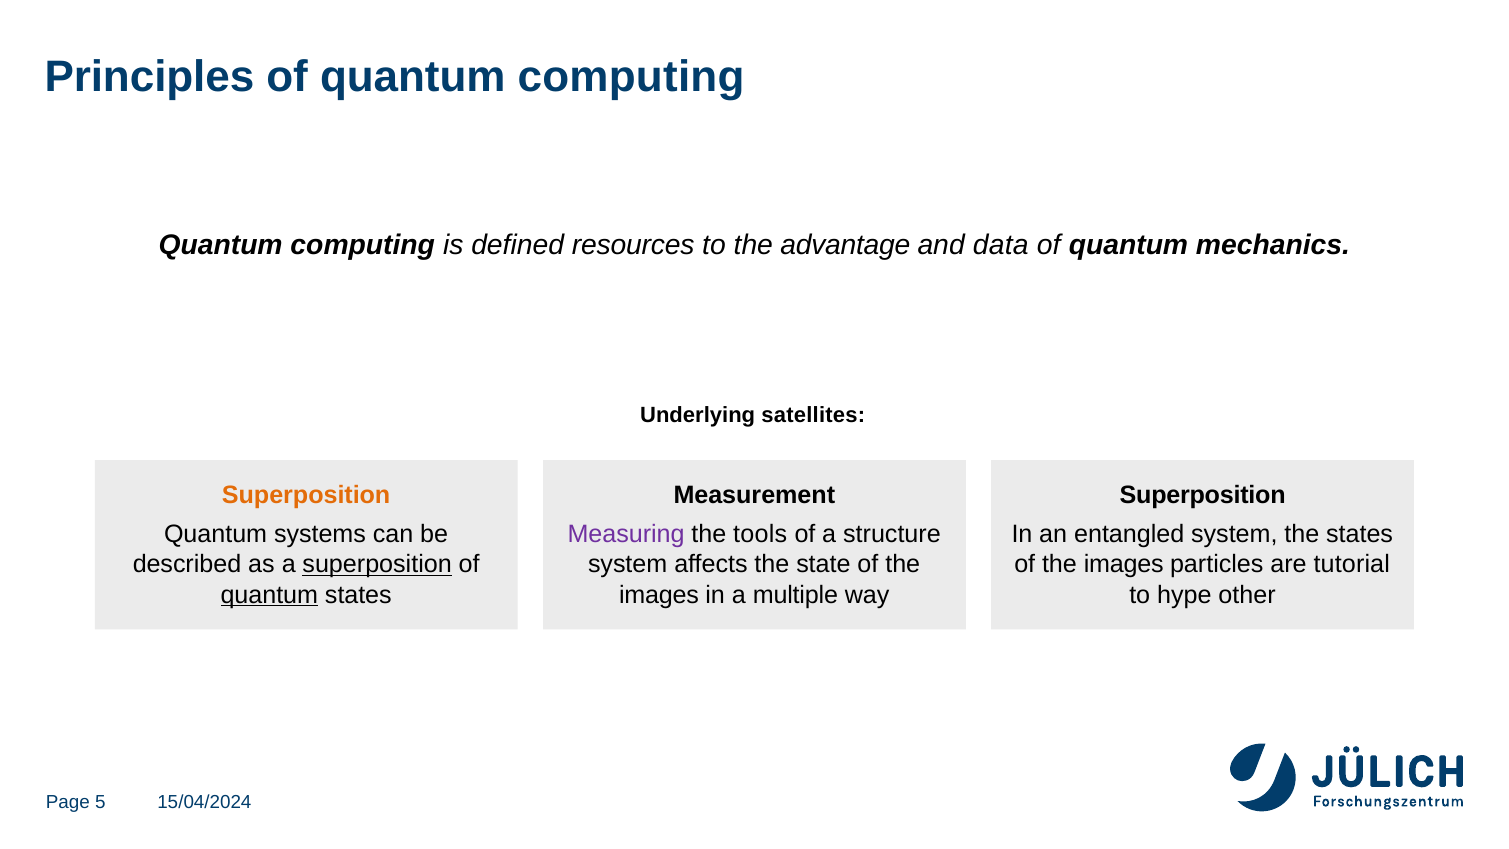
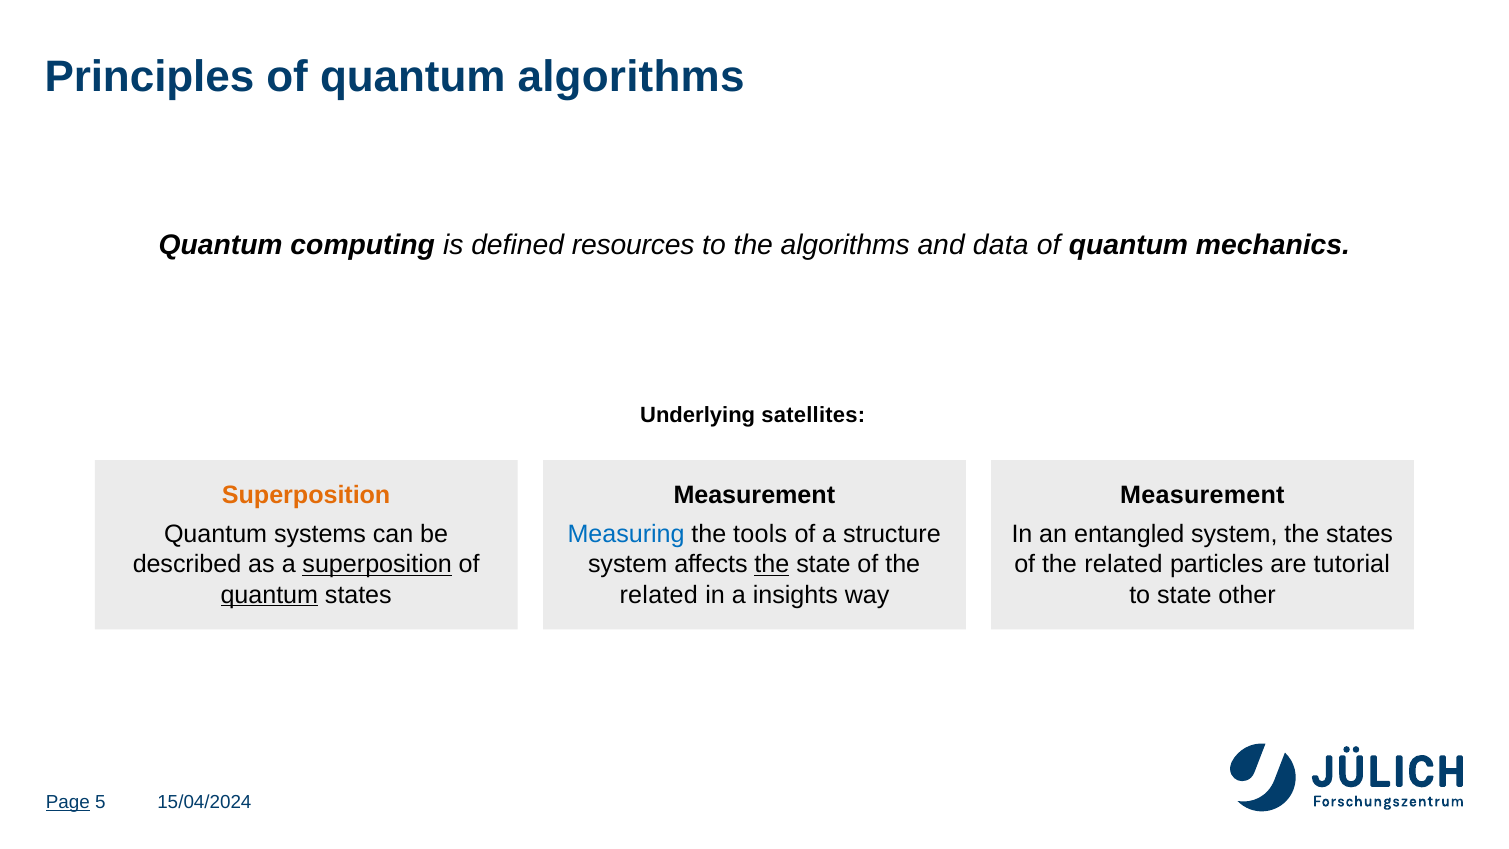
of quantum computing: computing -> algorithms
the advantage: advantage -> algorithms
Superposition at (1203, 495): Superposition -> Measurement
Measuring colour: purple -> blue
the at (772, 564) underline: none -> present
images at (1124, 564): images -> related
images at (659, 595): images -> related
multiple: multiple -> insights
to hype: hype -> state
Page underline: none -> present
